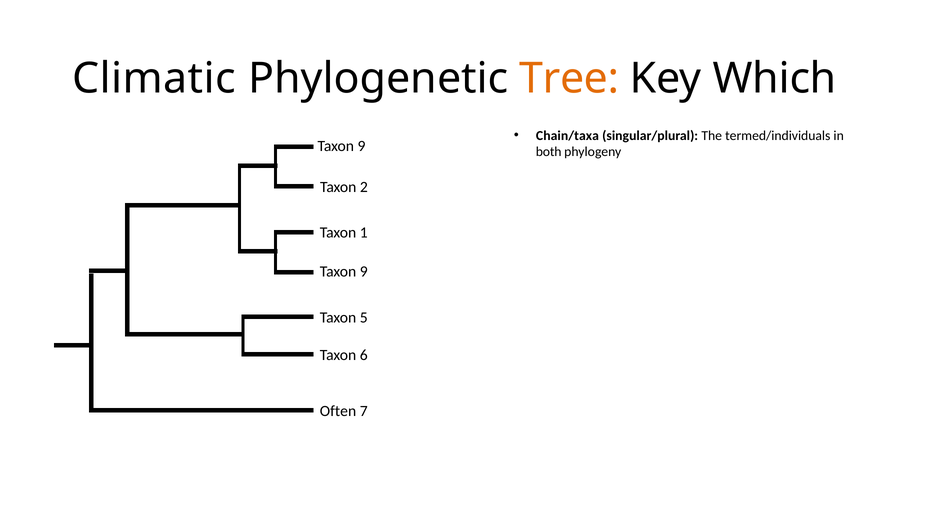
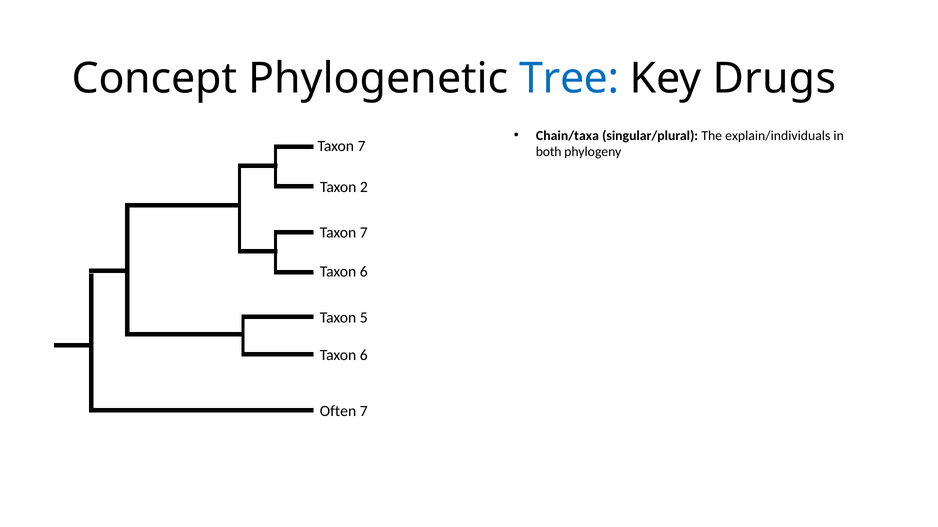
Climatic: Climatic -> Concept
Tree colour: orange -> blue
Which: Which -> Drugs
termed/individuals: termed/individuals -> explain/individuals
9 at (362, 147): 9 -> 7
1 at (364, 233): 1 -> 7
9 at (364, 272): 9 -> 6
